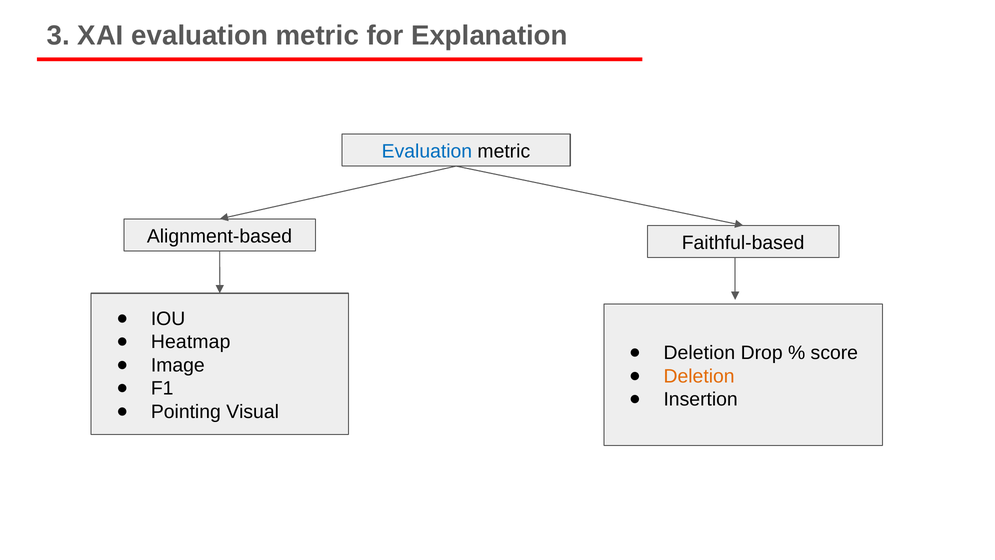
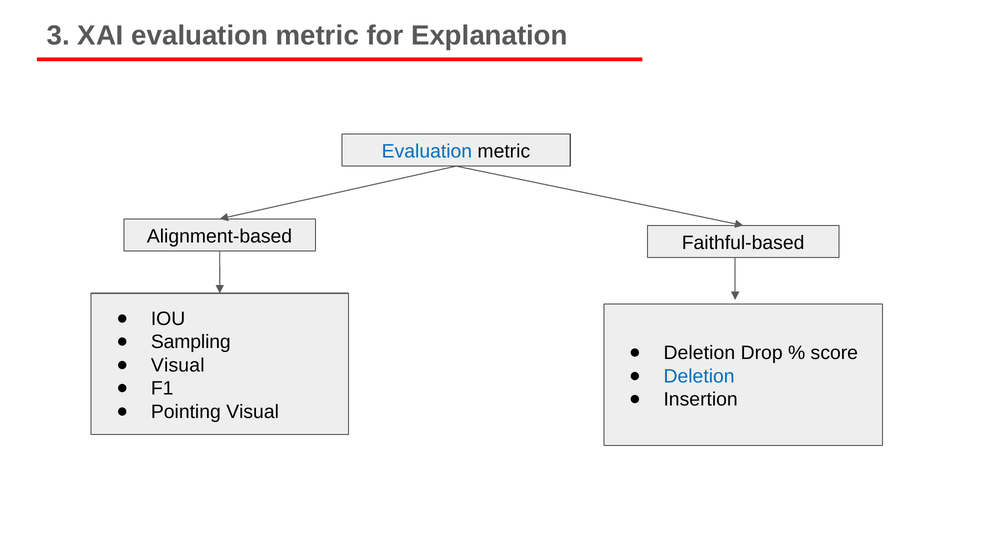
Heatmap: Heatmap -> Sampling
Image at (178, 365): Image -> Visual
Deletion at (699, 376) colour: orange -> blue
